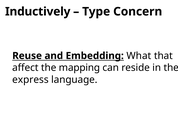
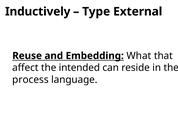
Concern: Concern -> External
mapping: mapping -> intended
express: express -> process
